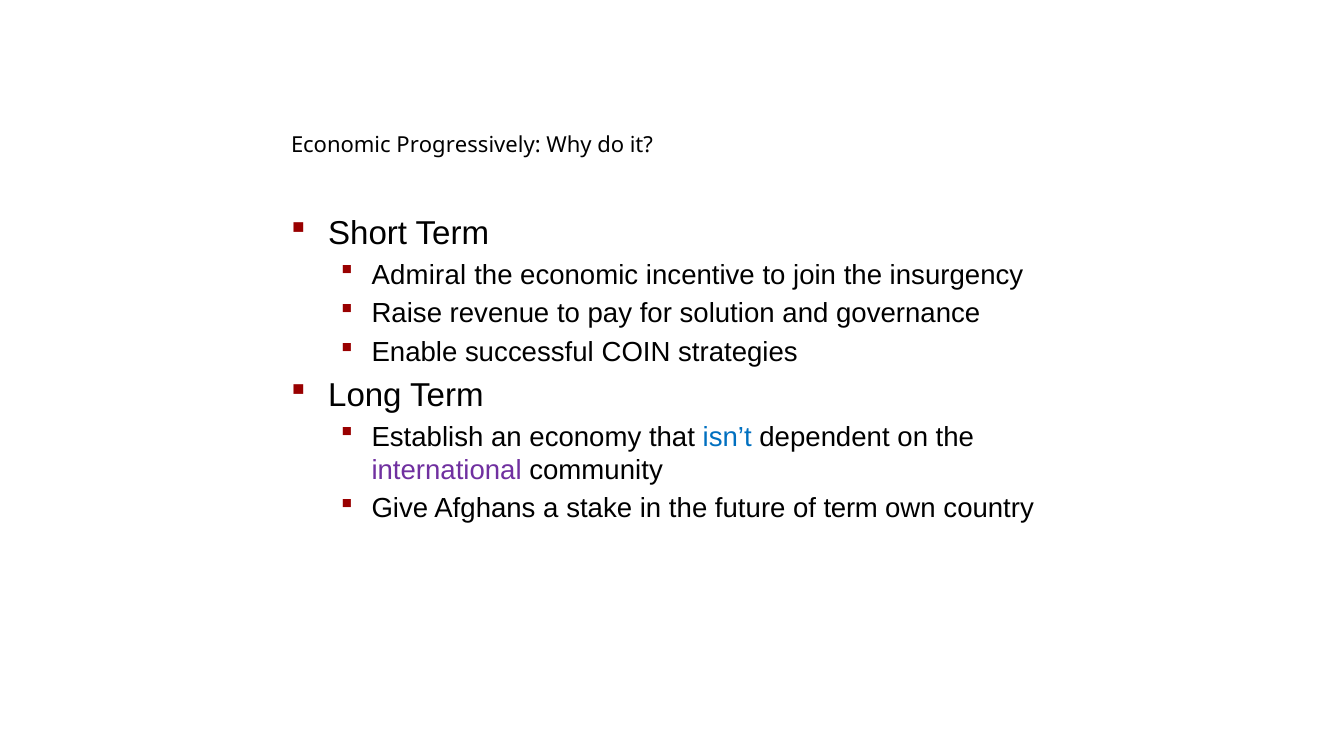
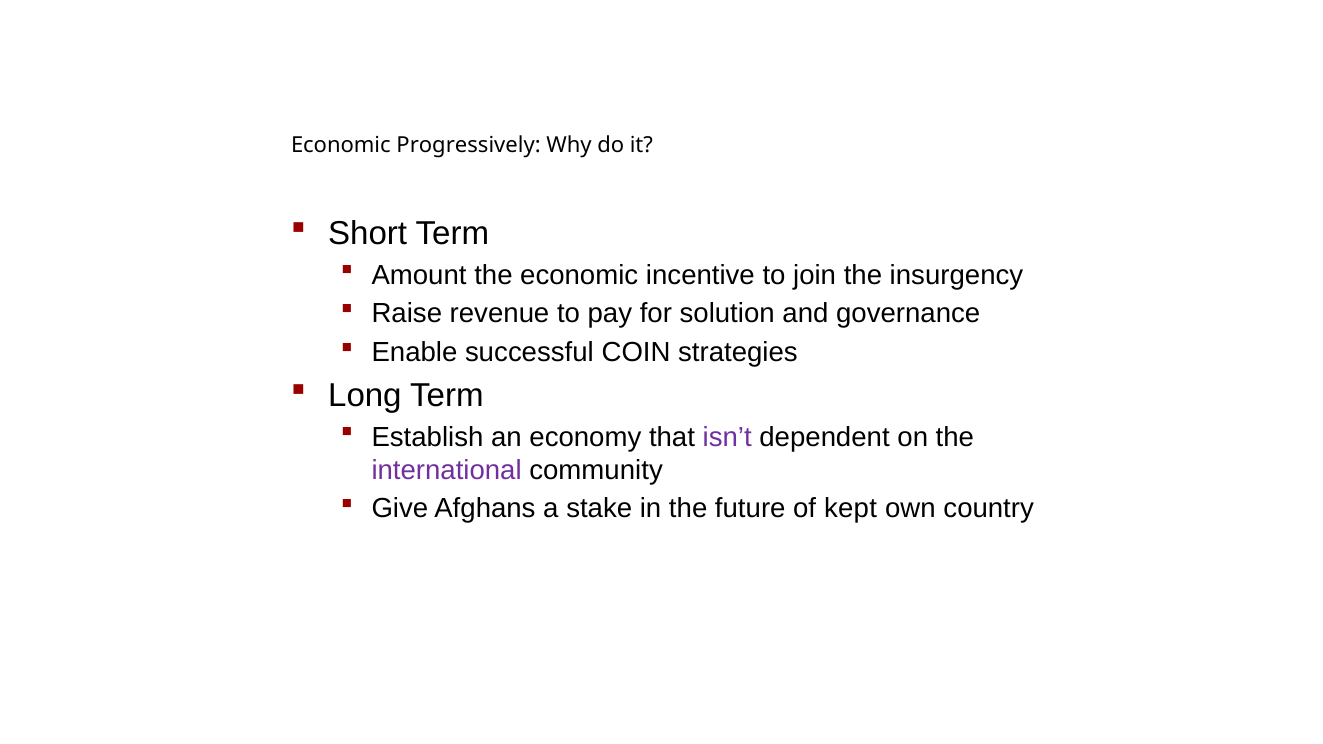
Admiral: Admiral -> Amount
isn’t colour: blue -> purple
of term: term -> kept
